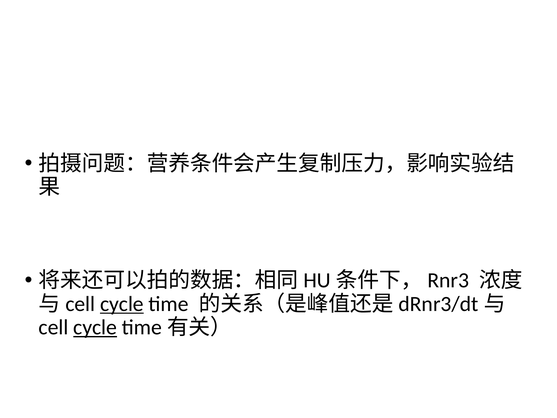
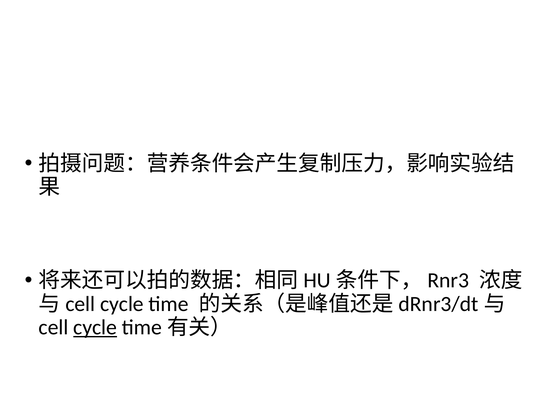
cycle at (122, 304) underline: present -> none
